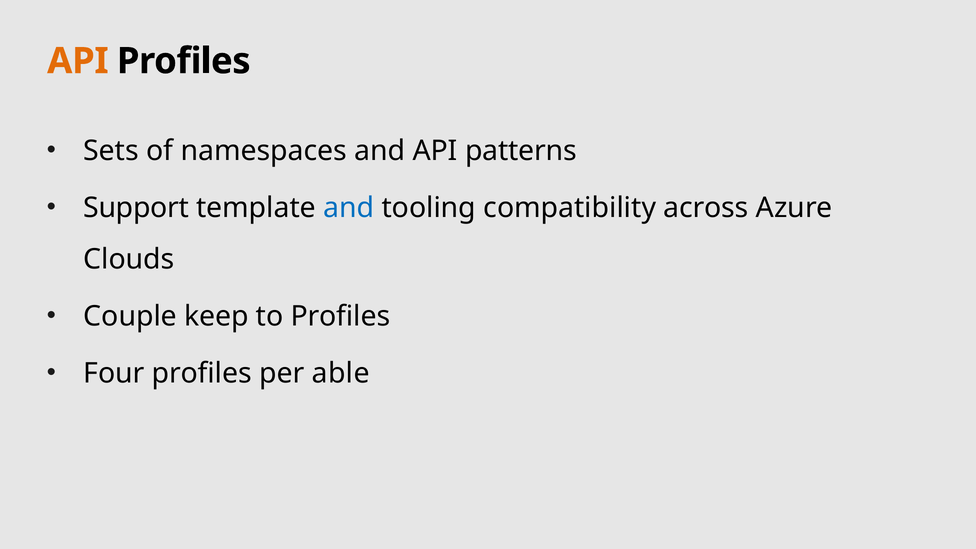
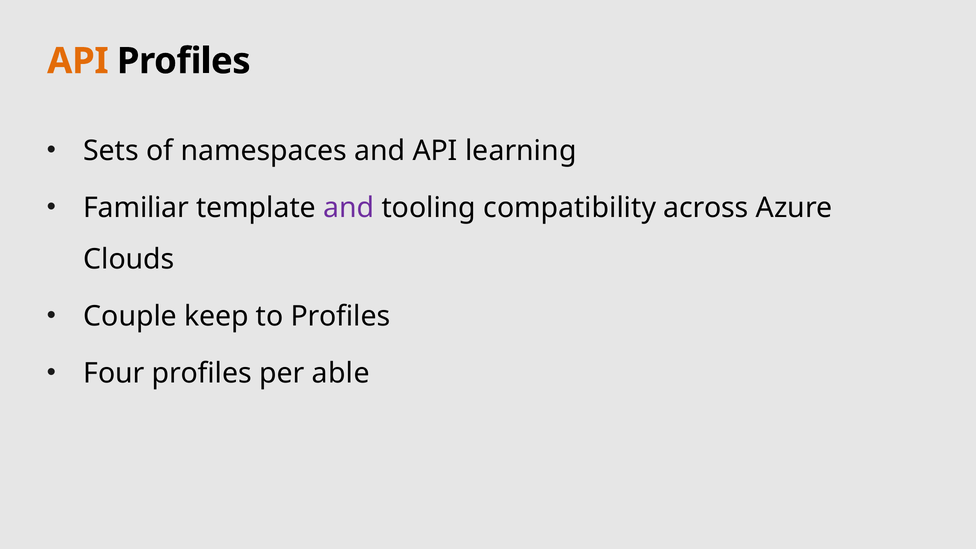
patterns: patterns -> learning
Support: Support -> Familiar
and at (349, 208) colour: blue -> purple
